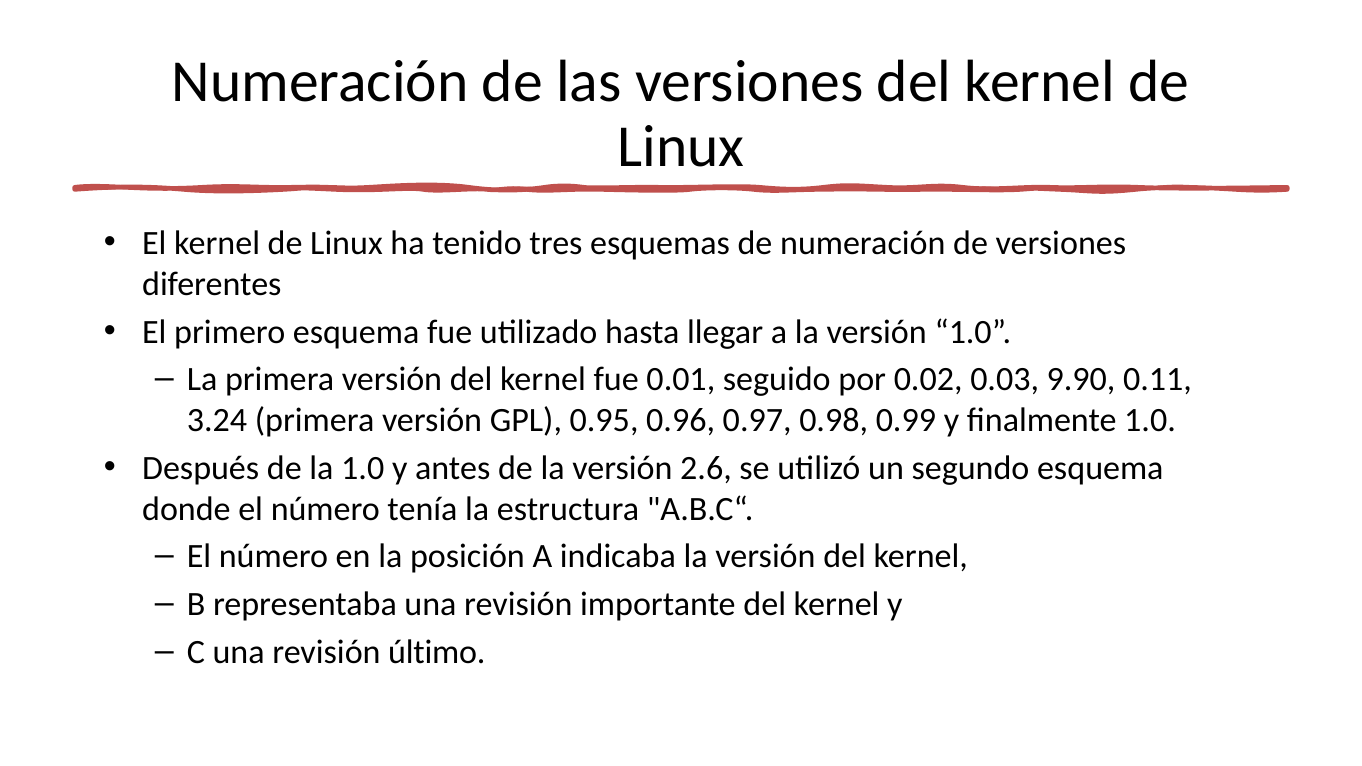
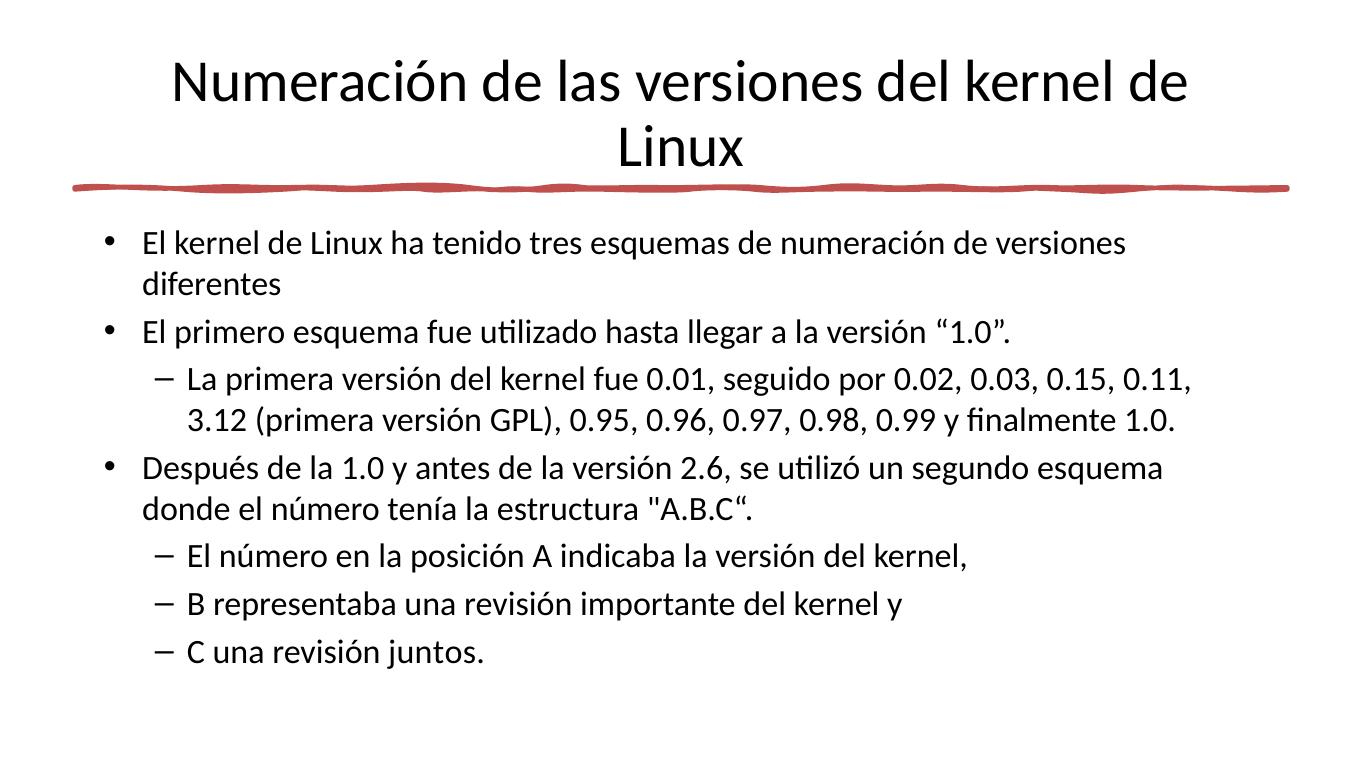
9.90: 9.90 -> 0.15
3.24: 3.24 -> 3.12
último: último -> juntos
